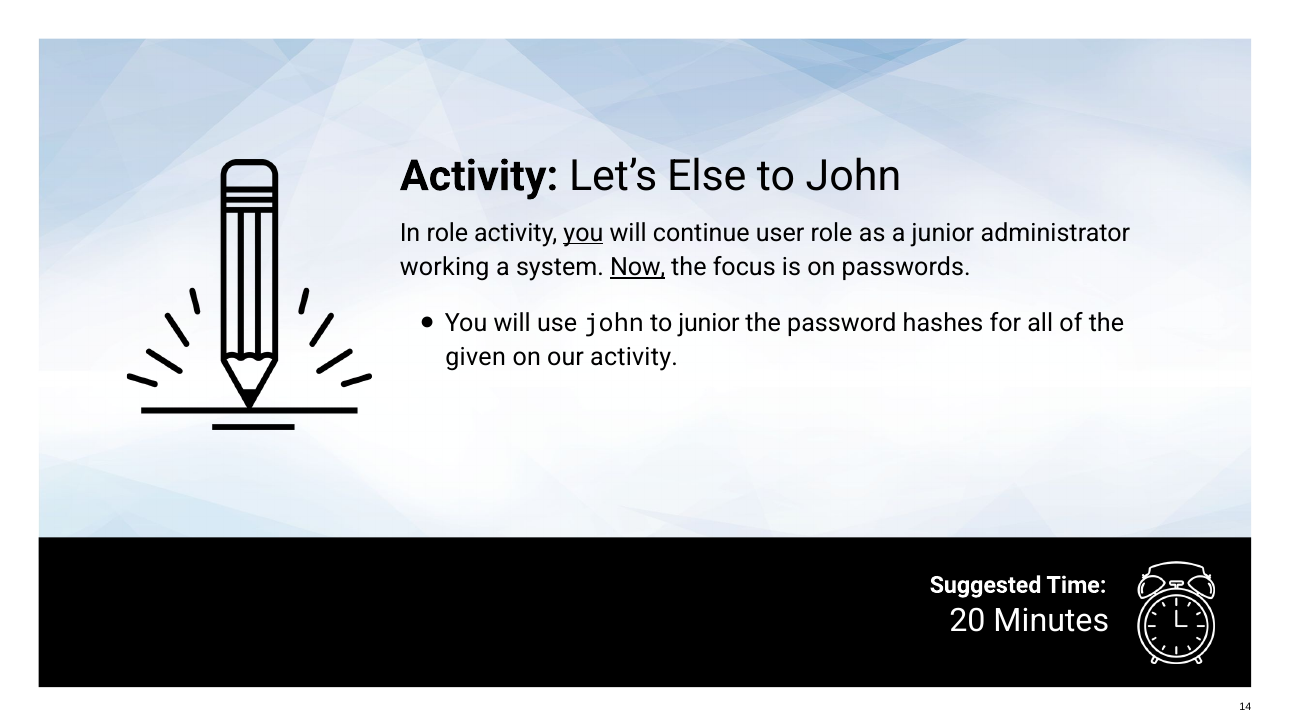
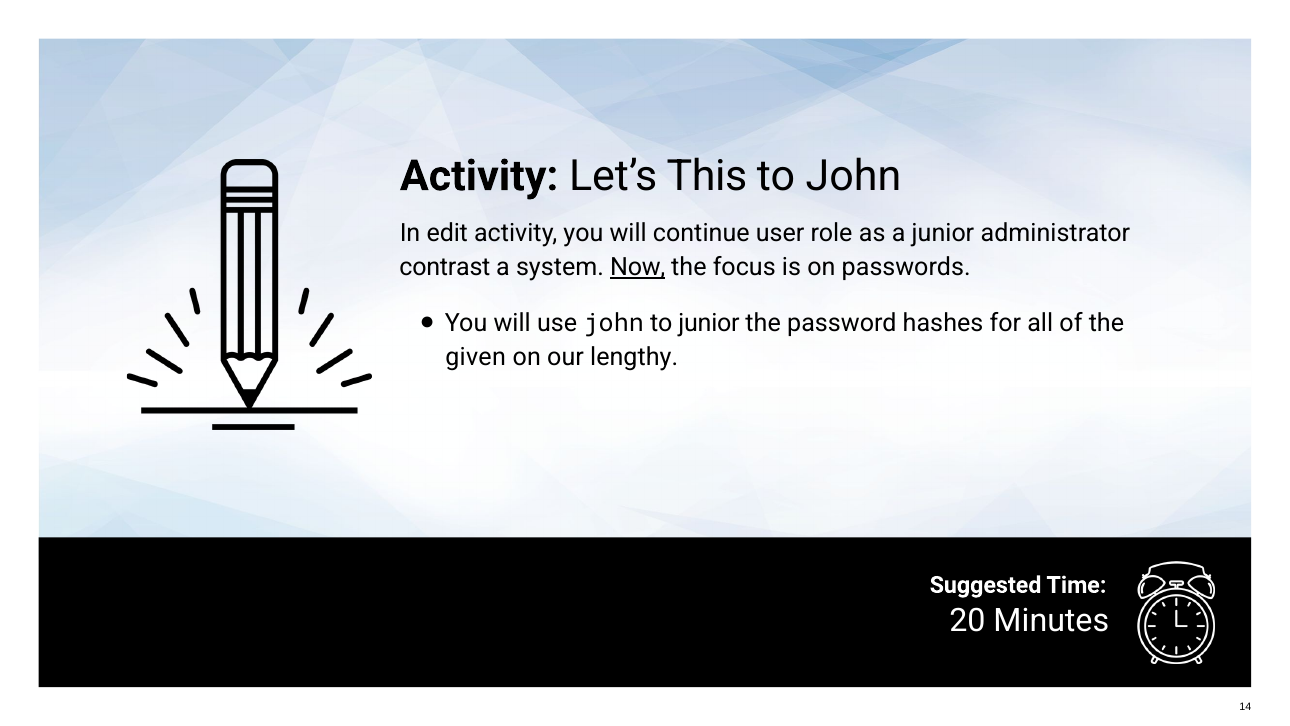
Else: Else -> This
In role: role -> edit
you at (583, 233) underline: present -> none
working: working -> contrast
our activity: activity -> lengthy
